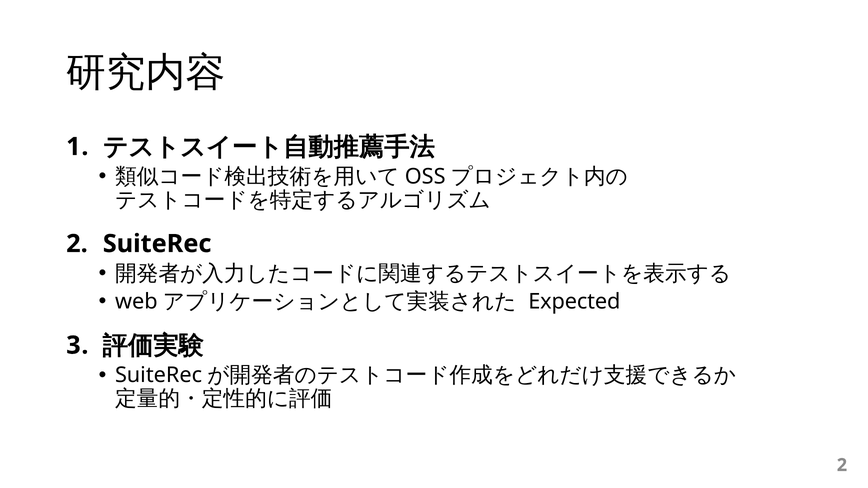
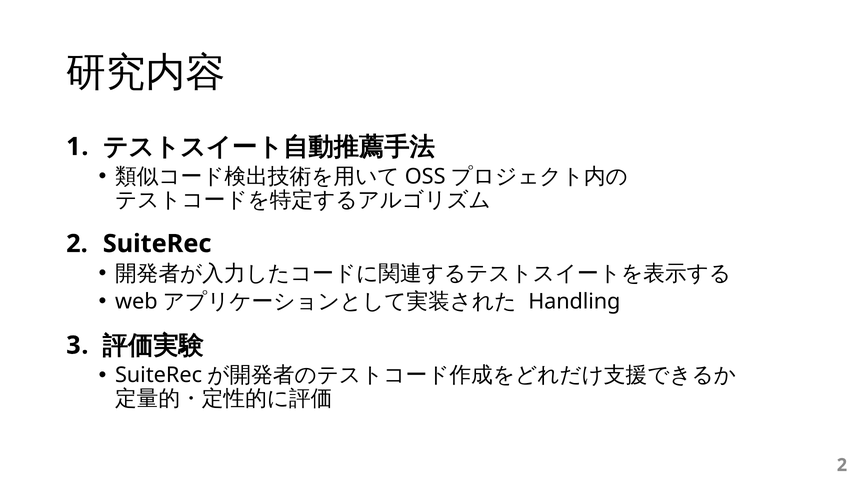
Expected: Expected -> Handling
